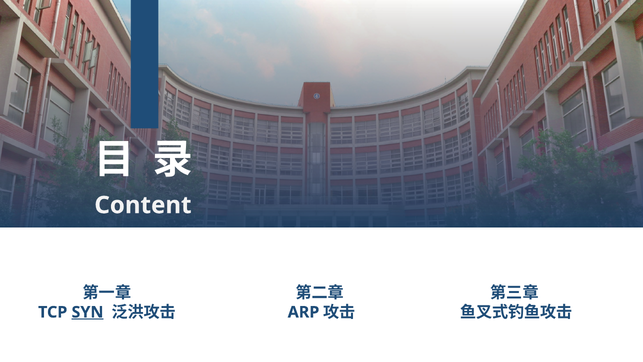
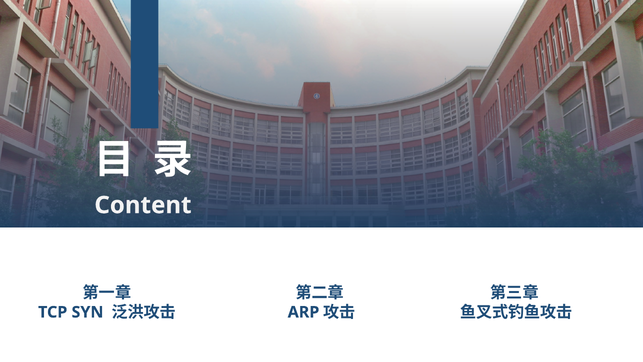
SYN underline: present -> none
